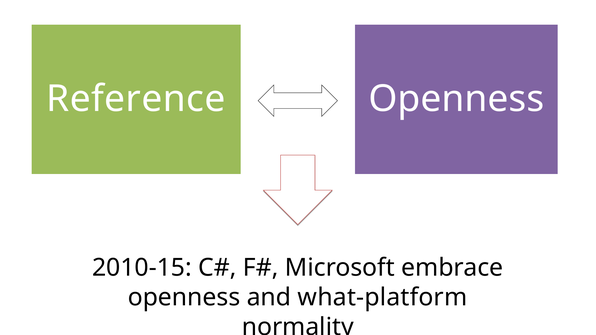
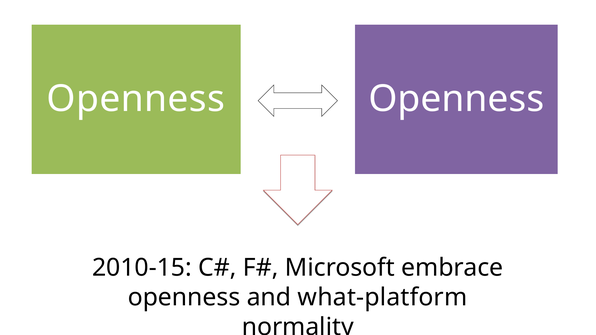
Reference at (136, 99): Reference -> Openness
